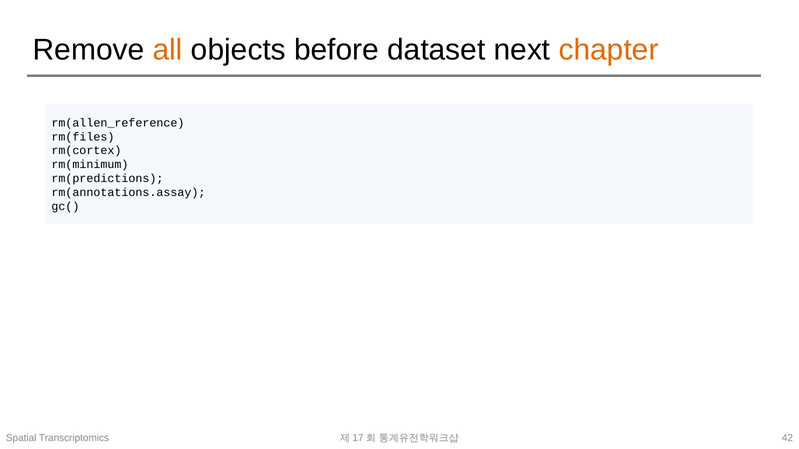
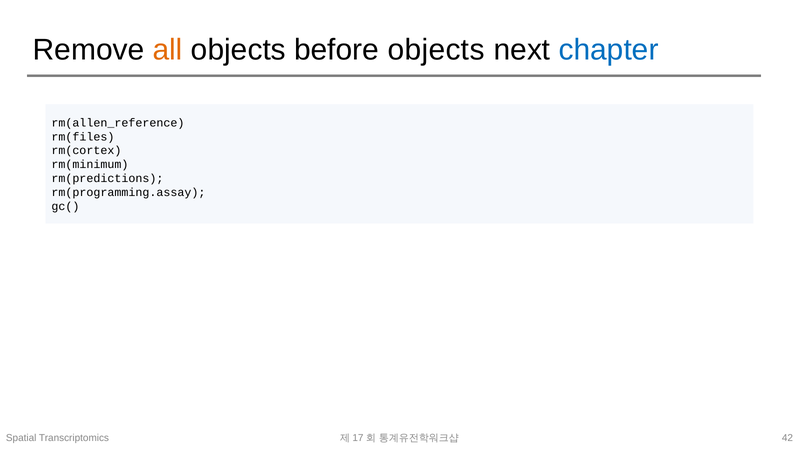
before dataset: dataset -> objects
chapter colour: orange -> blue
rm(annotations.assay: rm(annotations.assay -> rm(programming.assay
